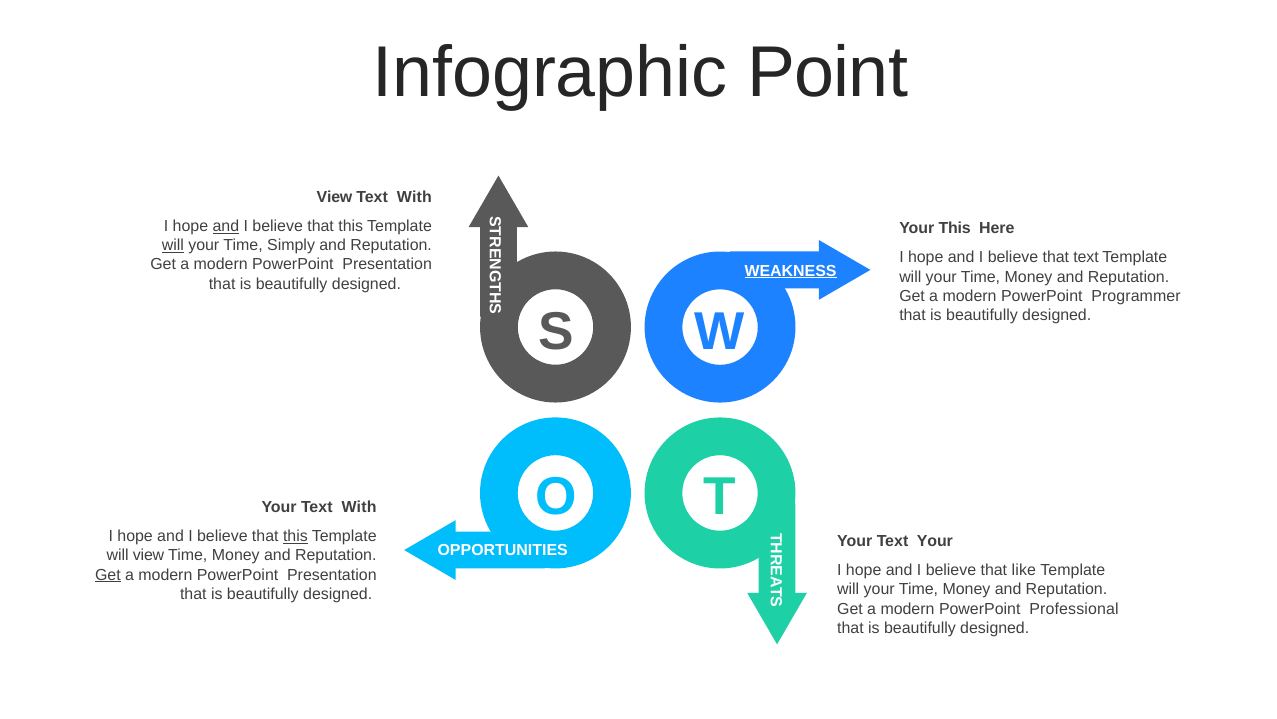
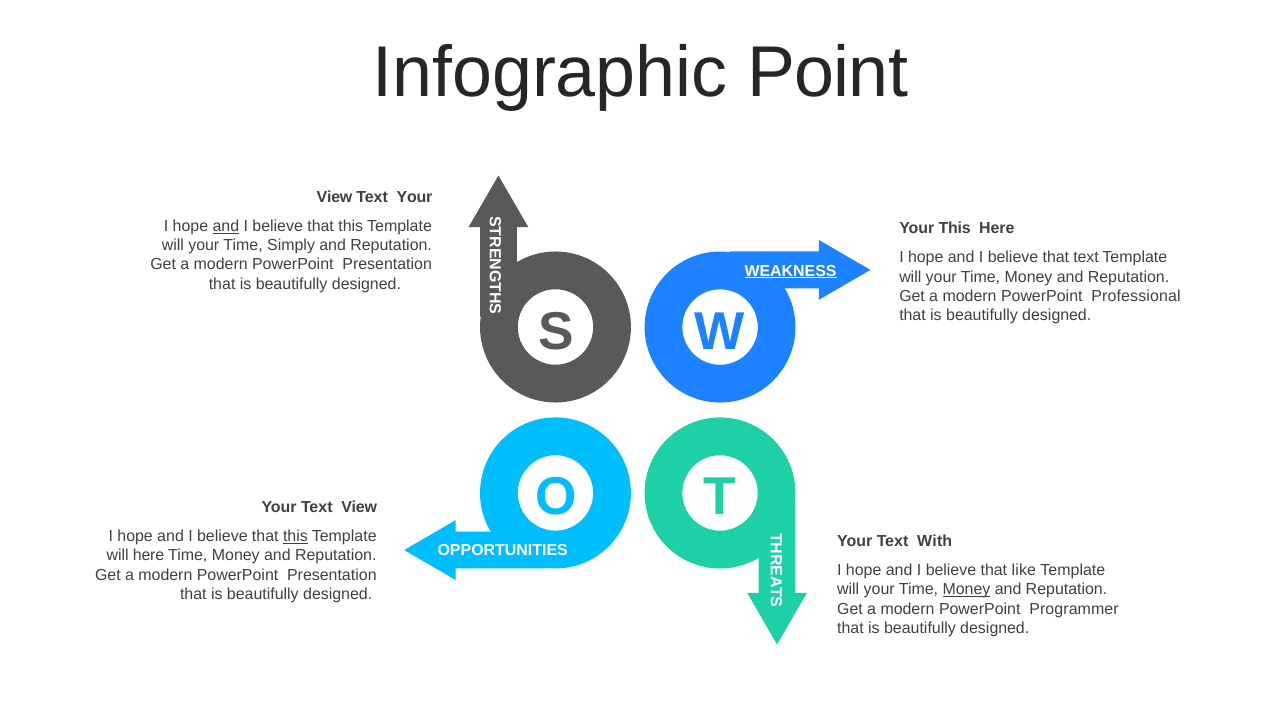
With at (414, 197): With -> Your
will at (173, 245) underline: present -> none
Programmer: Programmer -> Professional
Your Text With: With -> View
Text Your: Your -> With
will view: view -> here
Get at (108, 574) underline: present -> none
Money at (966, 589) underline: none -> present
Professional: Professional -> Programmer
